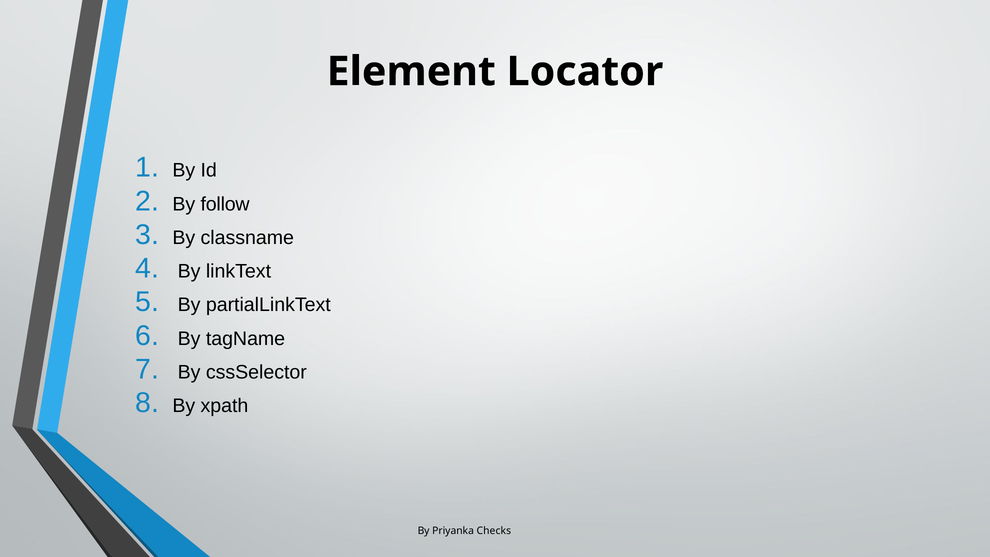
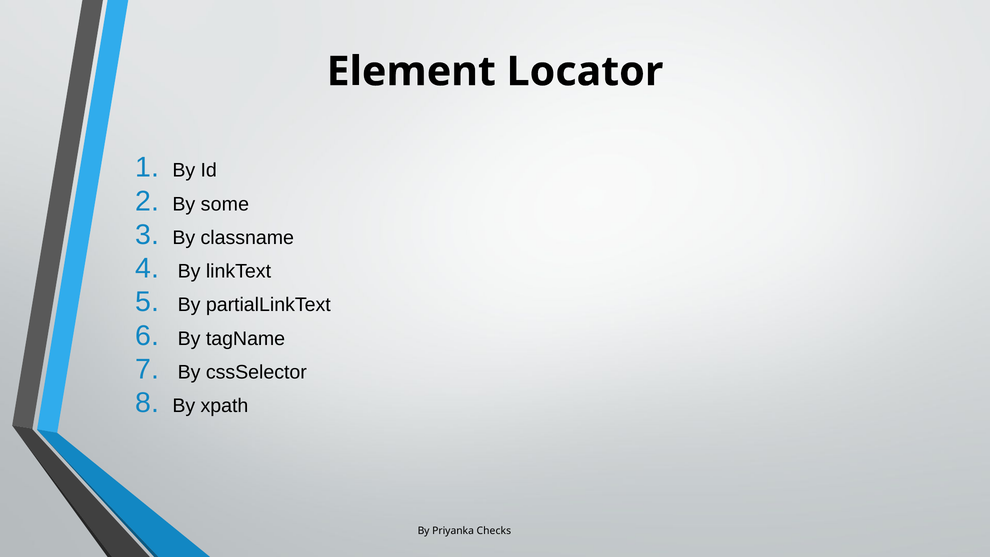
follow: follow -> some
